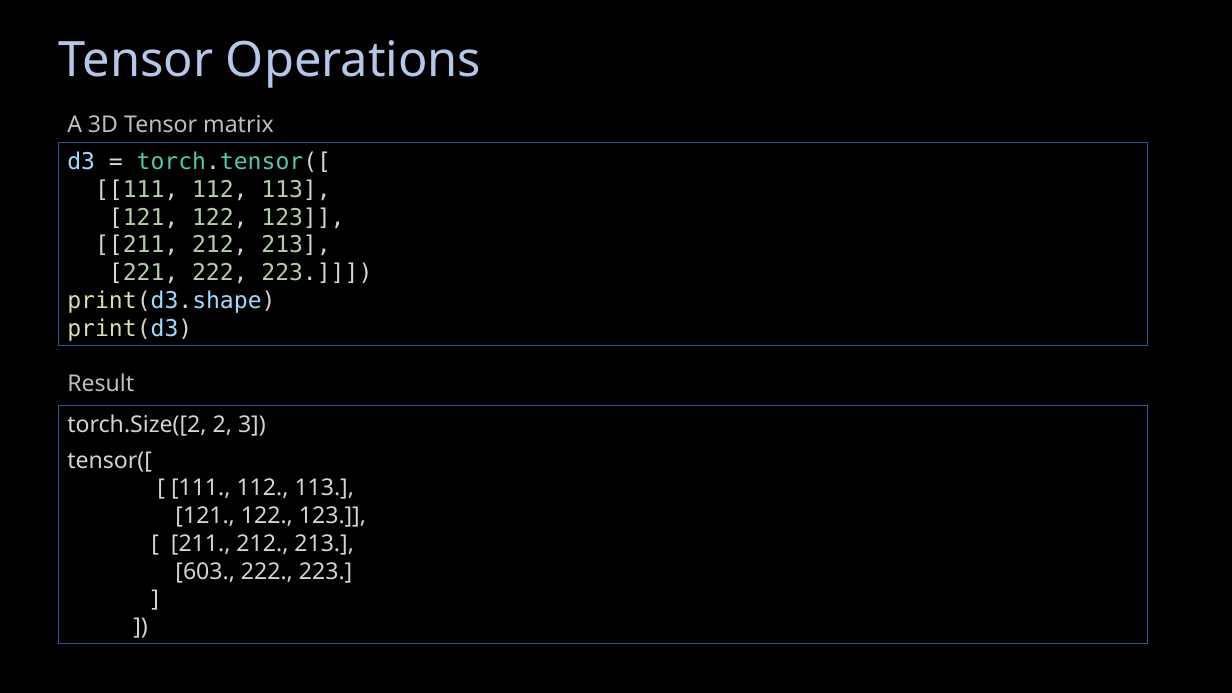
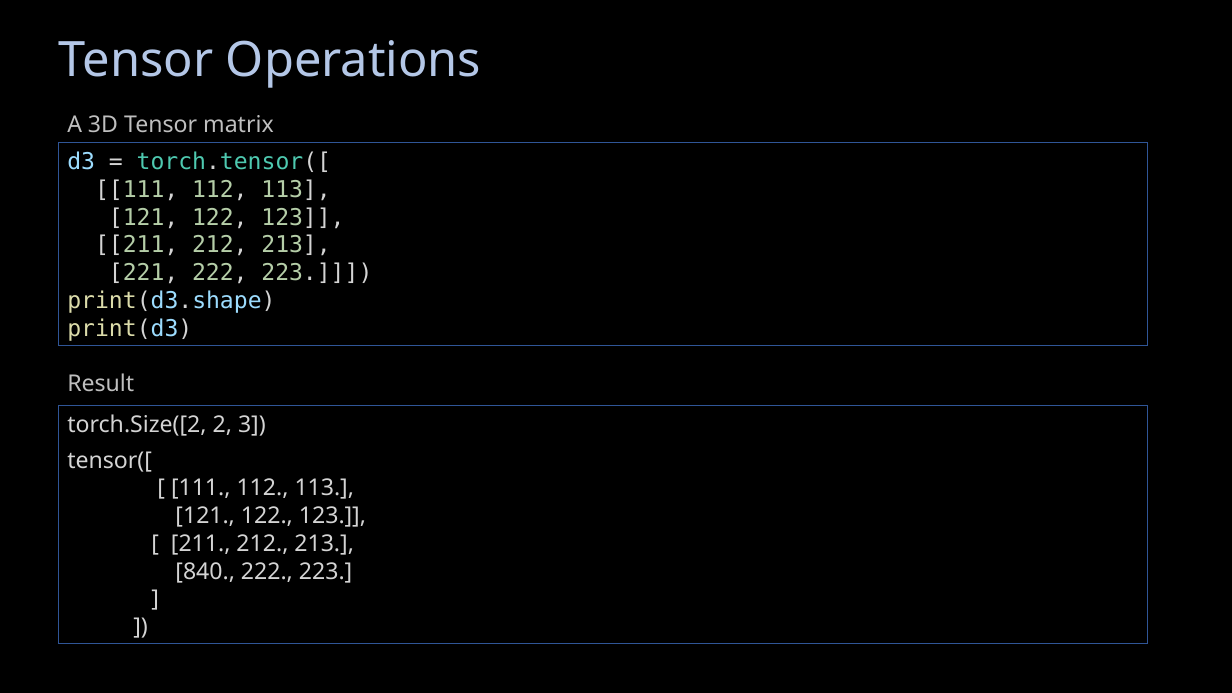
603: 603 -> 840
